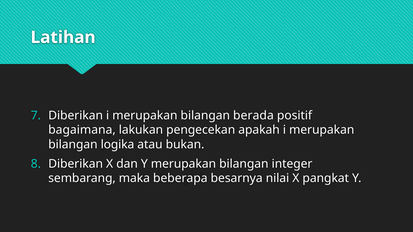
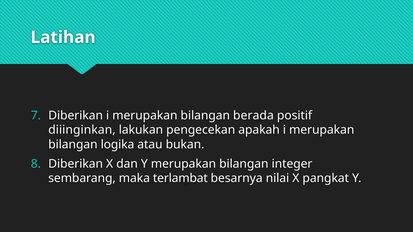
bagaimana: bagaimana -> diiinginkan
beberapa: beberapa -> terlambat
